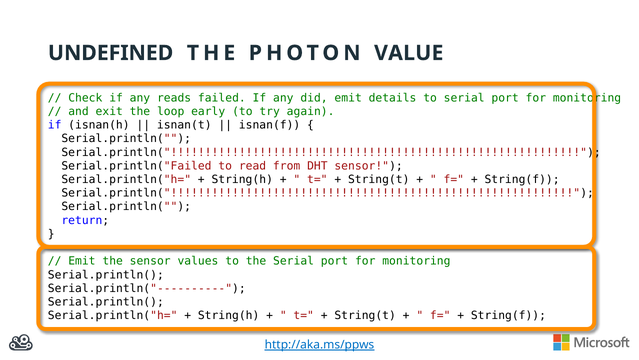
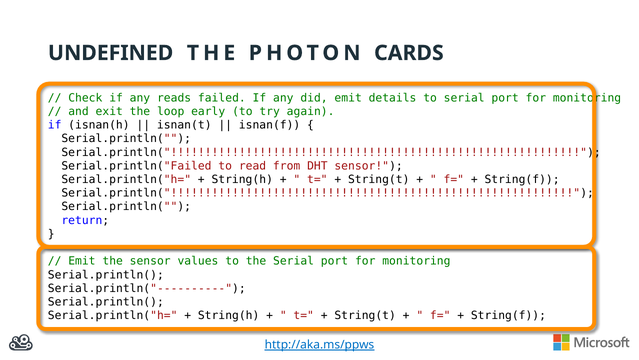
VALUE: VALUE -> CARDS
